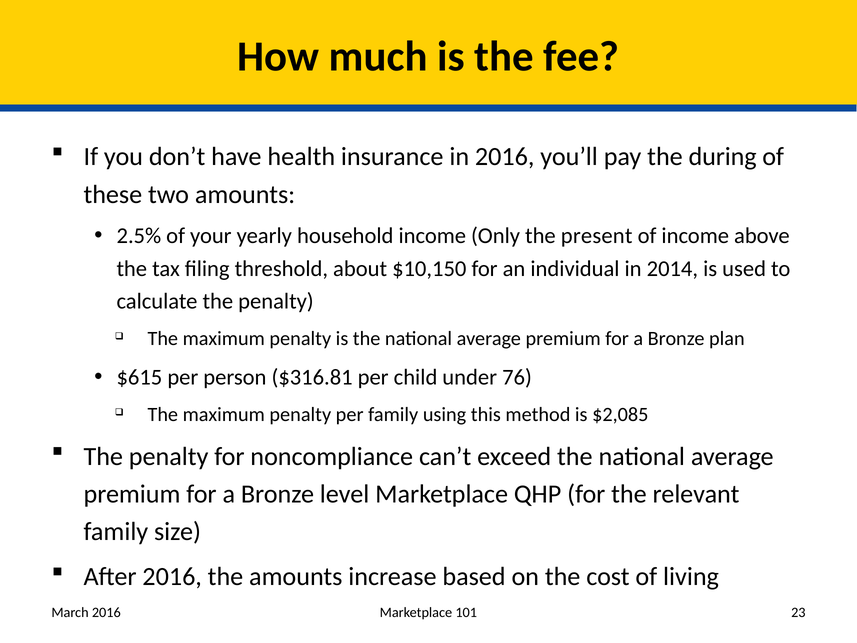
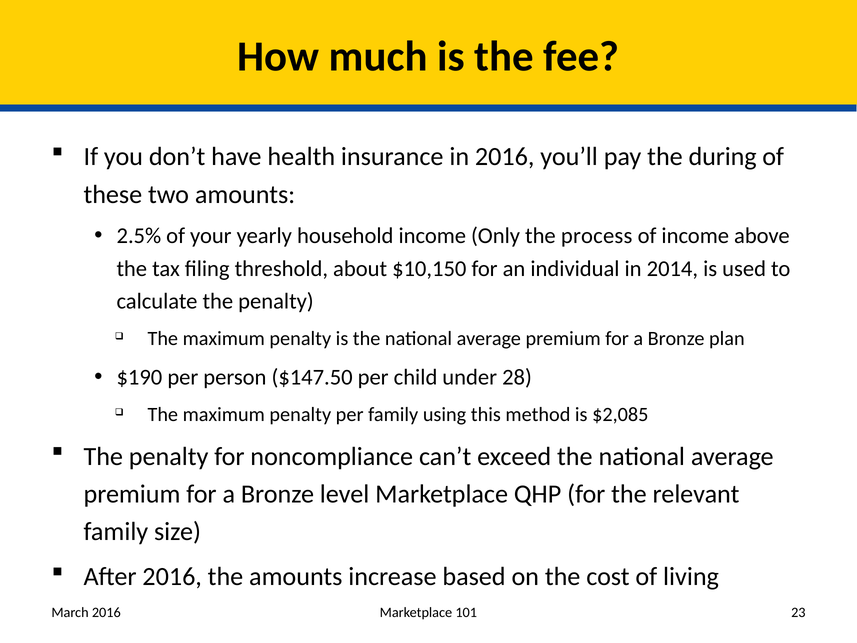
present: present -> process
$615: $615 -> $190
$316.81: $316.81 -> $147.50
76: 76 -> 28
